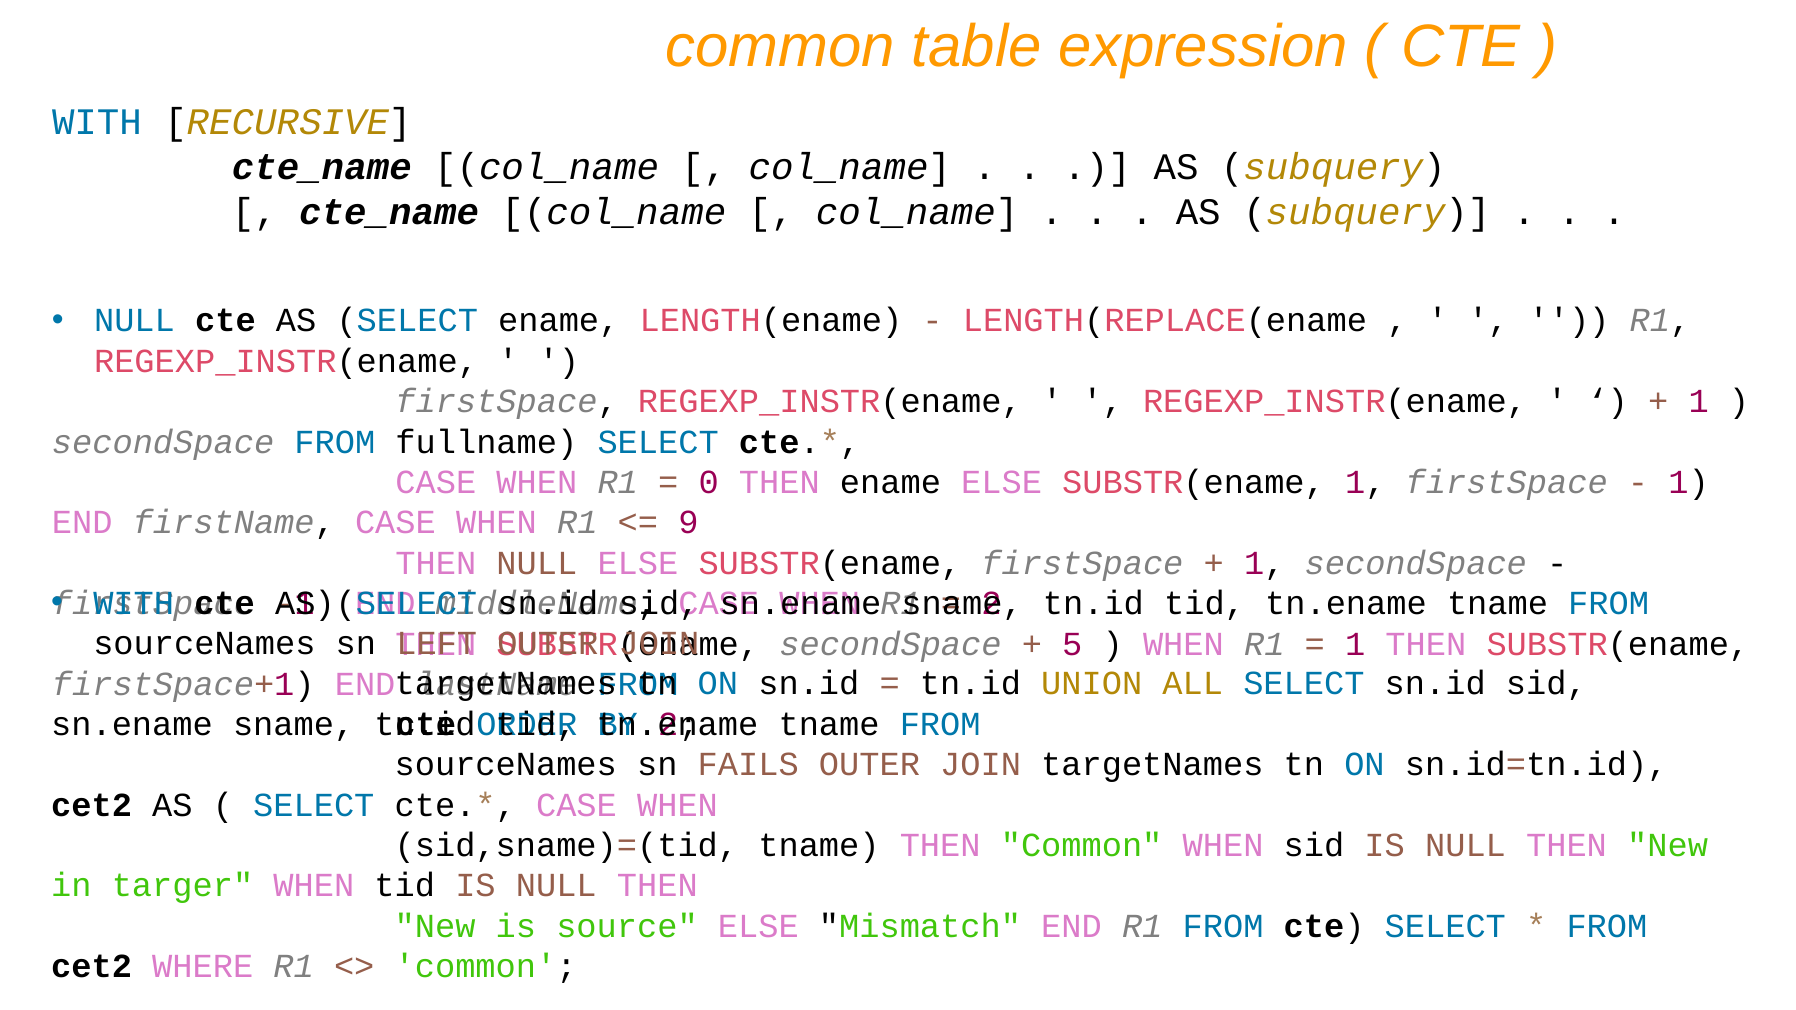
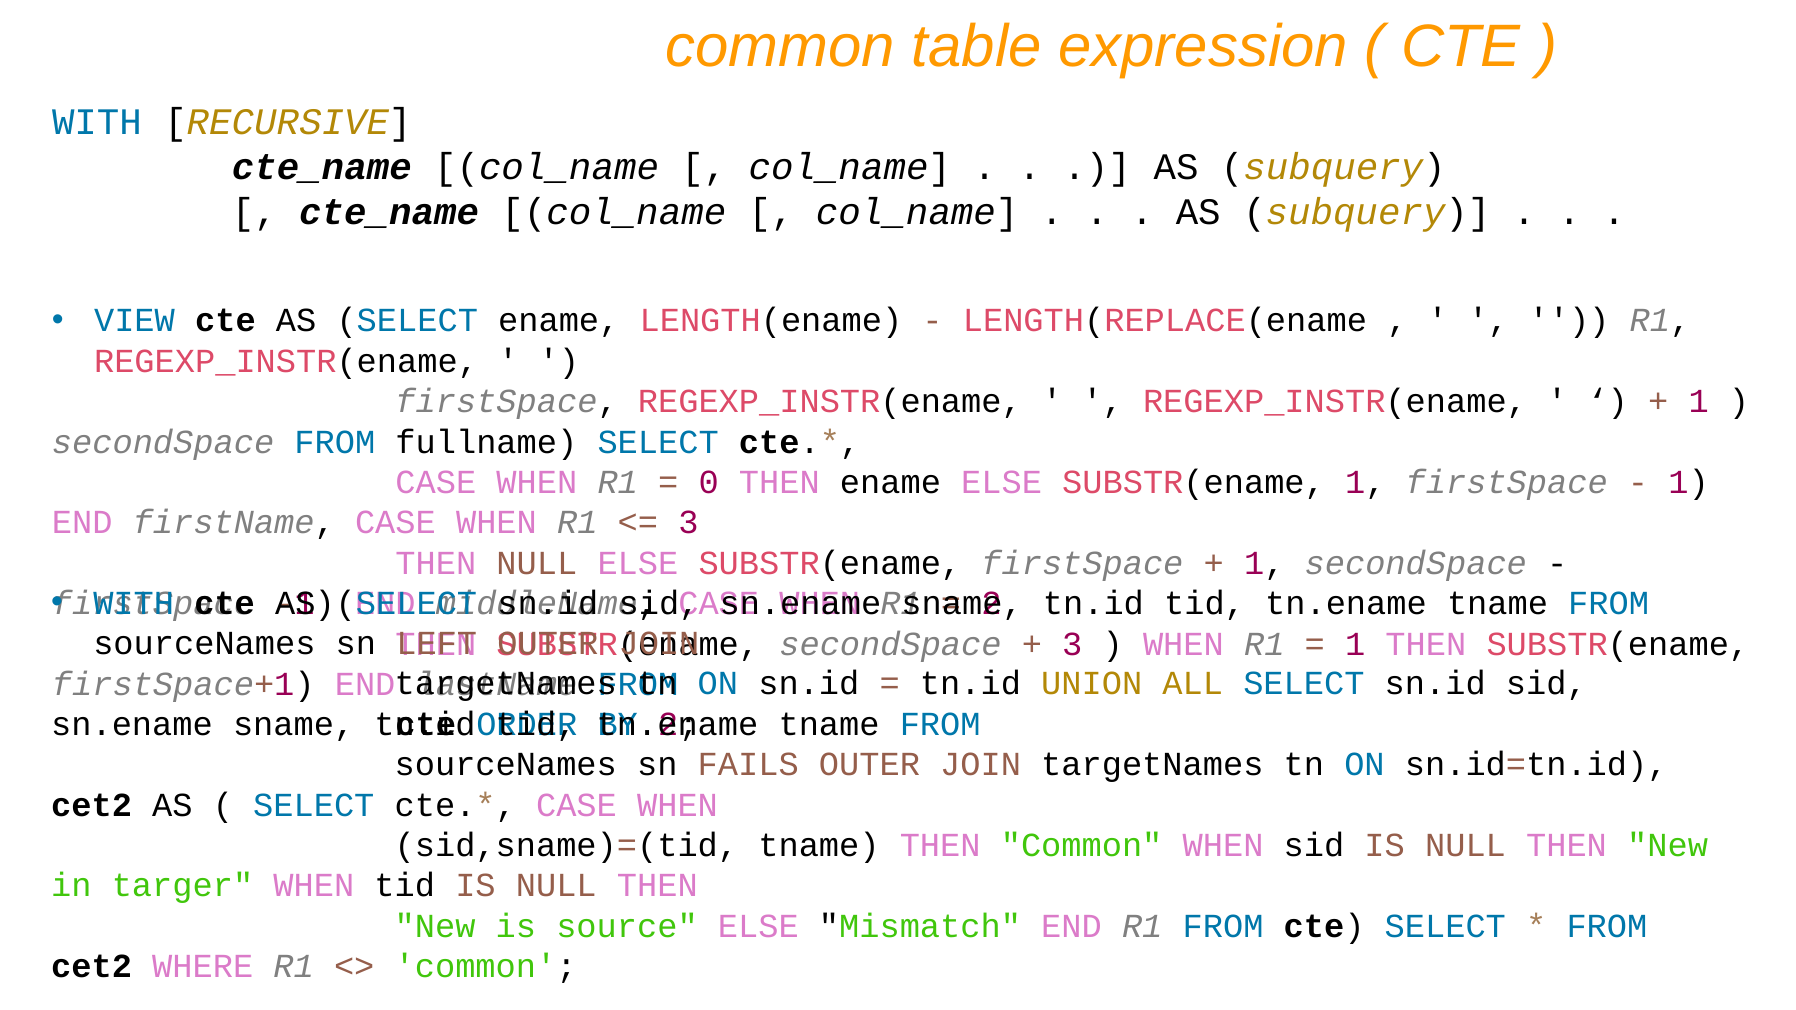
NULL at (134, 321): NULL -> VIEW
9 at (688, 523): 9 -> 3
5 at (1072, 644): 5 -> 3
